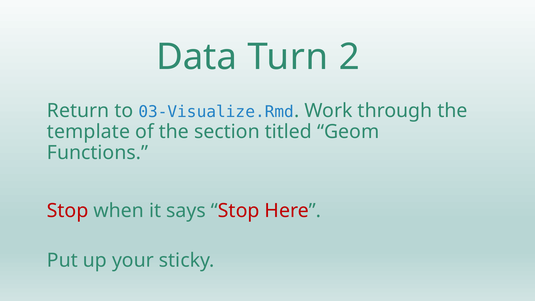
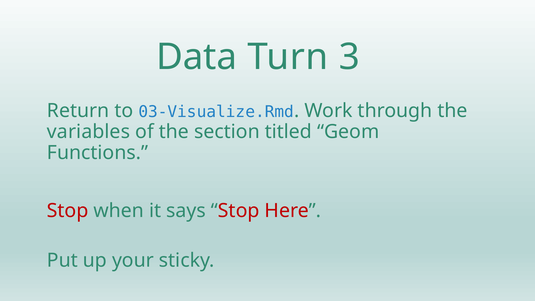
2: 2 -> 3
template: template -> variables
